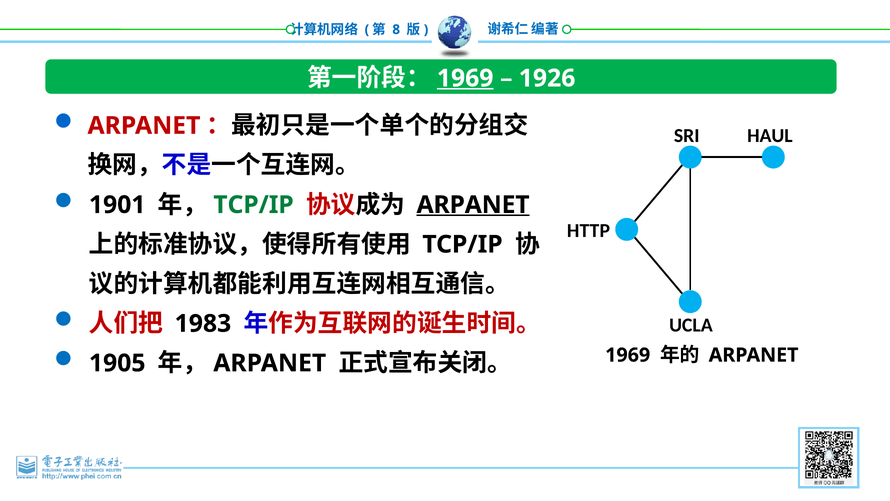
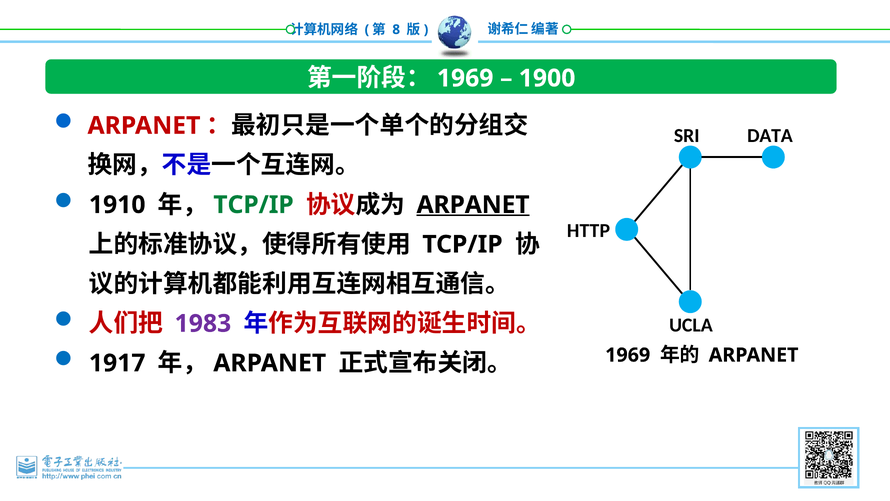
1969 at (465, 78) underline: present -> none
1926: 1926 -> 1900
HAUL: HAUL -> DATA
1901: 1901 -> 1910
1983 colour: black -> purple
1905: 1905 -> 1917
